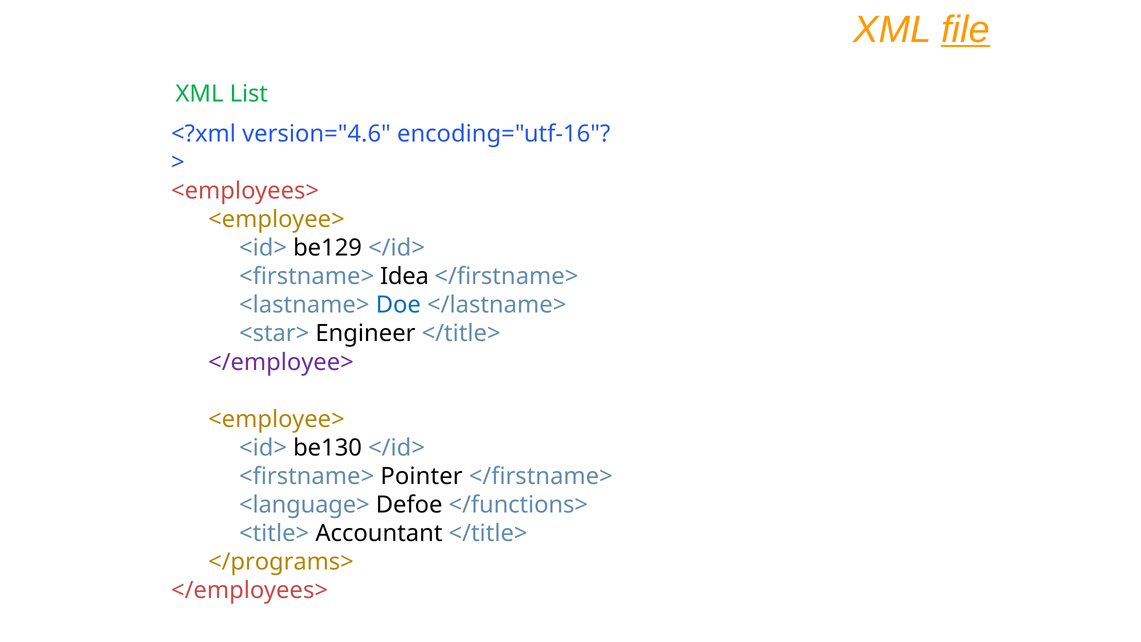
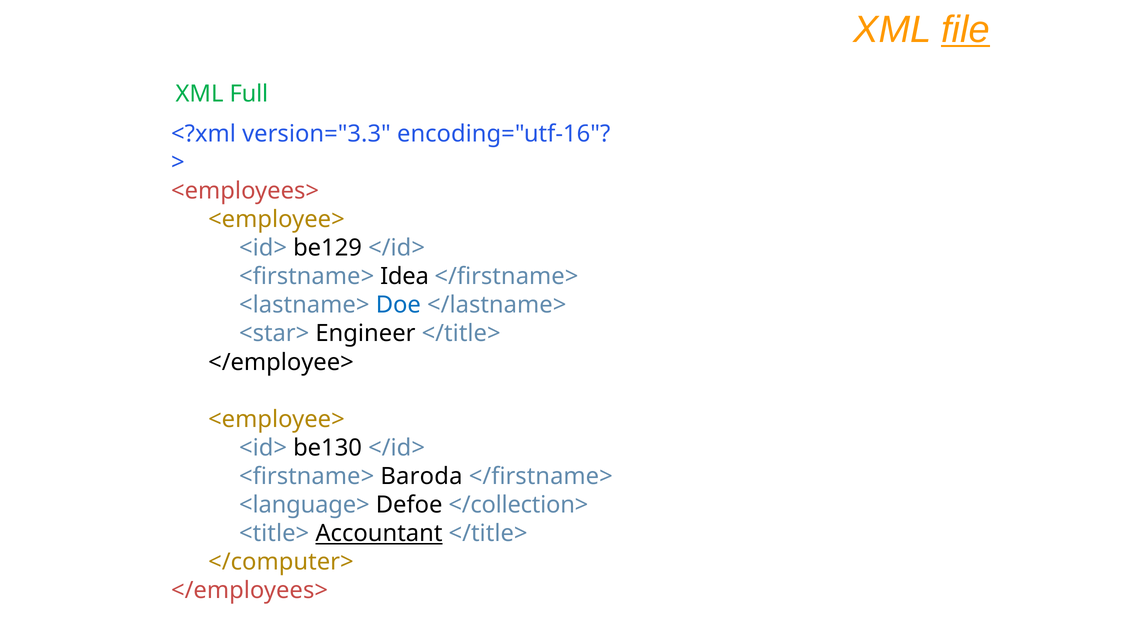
List: List -> Full
version="4.6: version="4.6 -> version="3.3
</employee> colour: purple -> black
Pointer: Pointer -> Baroda
</functions>: </functions> -> </collection>
Accountant underline: none -> present
</programs>: </programs> -> </computer>
